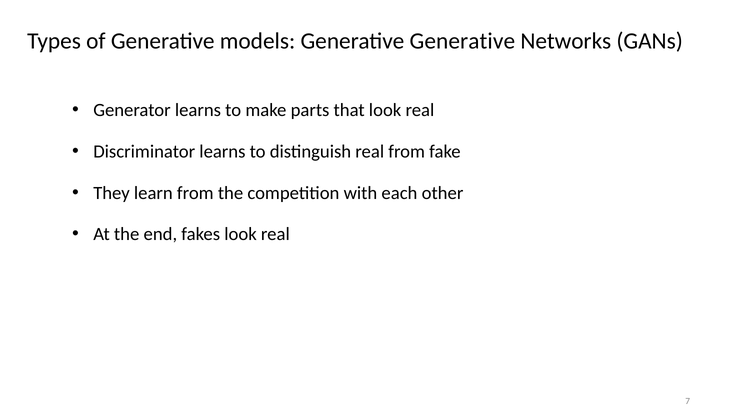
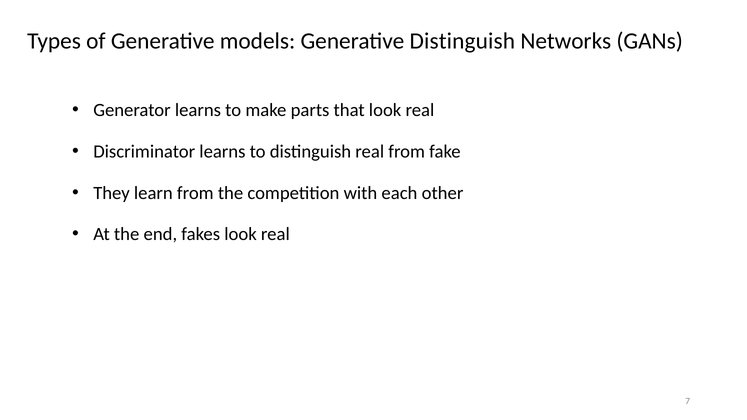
Generative Generative: Generative -> Distinguish
